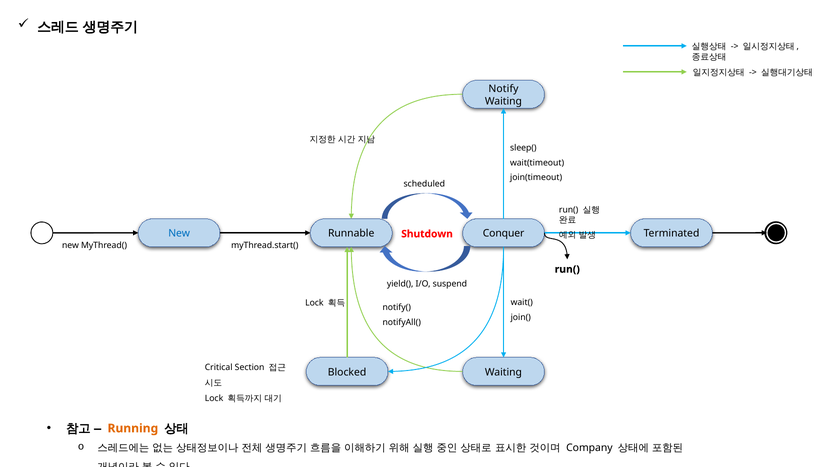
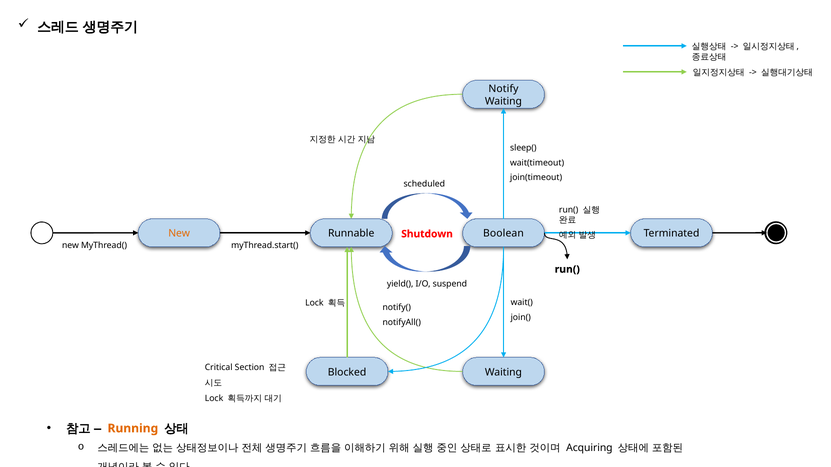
New at (179, 234) colour: blue -> orange
Conquer: Conquer -> Boolean
Company: Company -> Acquiring
